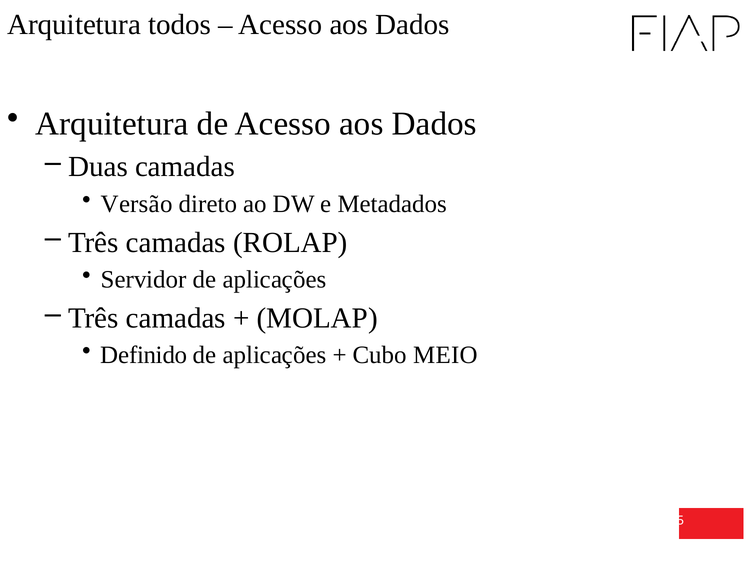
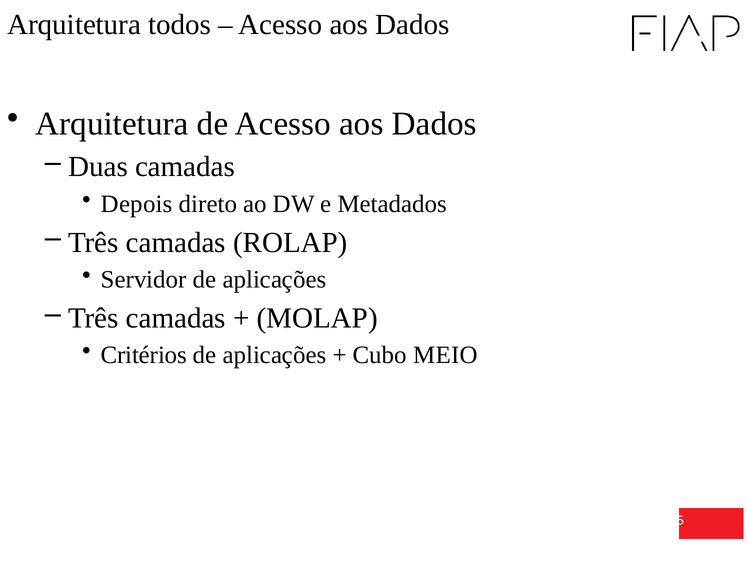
Versão: Versão -> Depois
Definido: Definido -> Critérios
